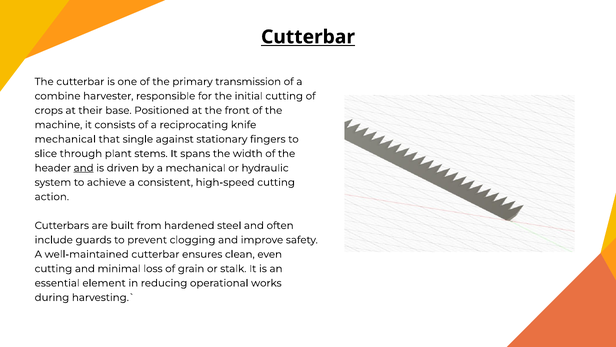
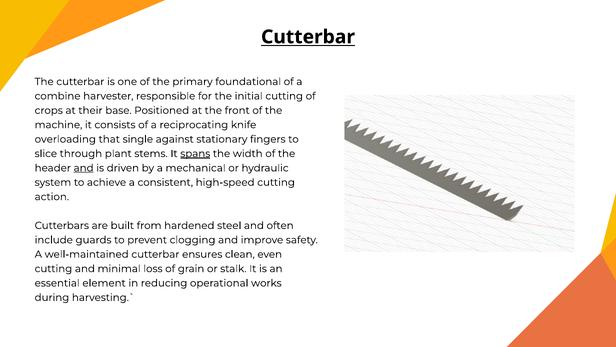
transmission: transmission -> foundational
mechanical at (65, 139): mechanical -> overloading
spans underline: none -> present
